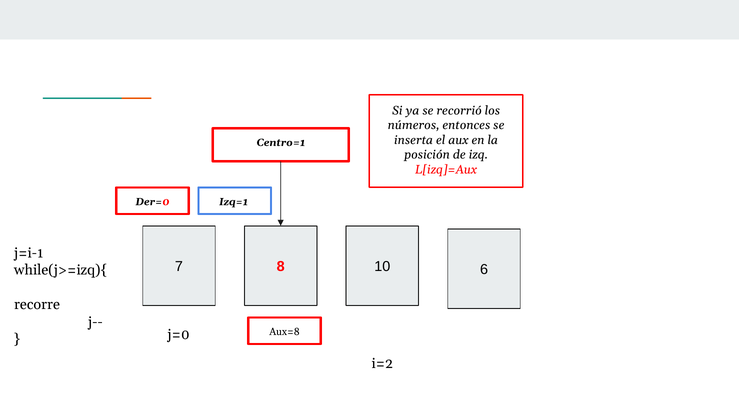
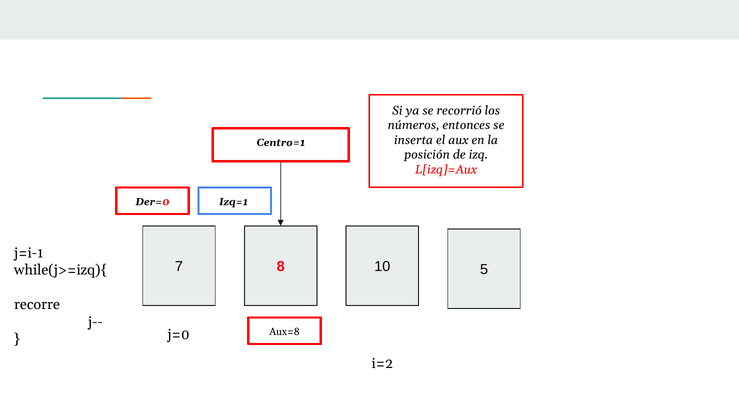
6: 6 -> 5
